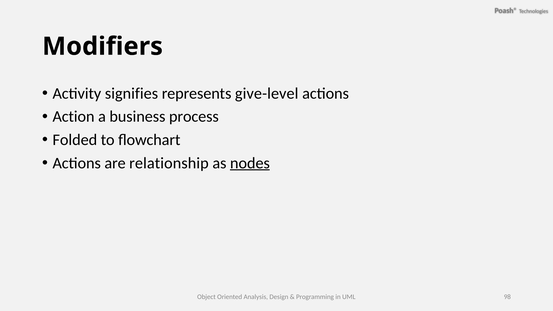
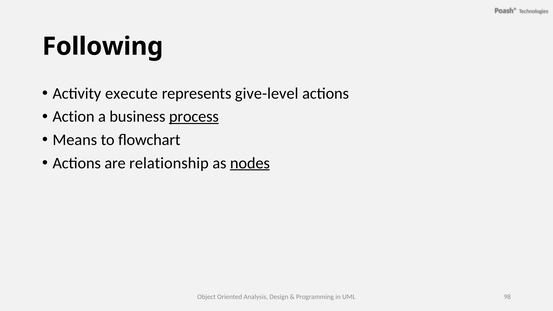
Modifiers: Modifiers -> Following
signifies: signifies -> execute
process underline: none -> present
Folded: Folded -> Means
